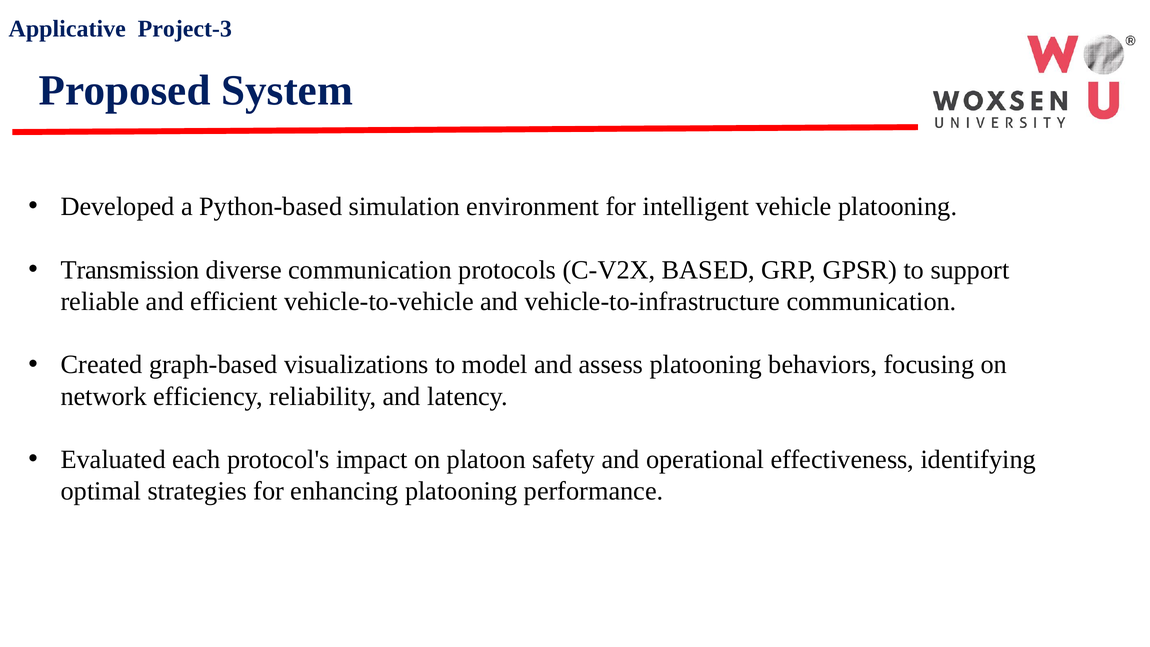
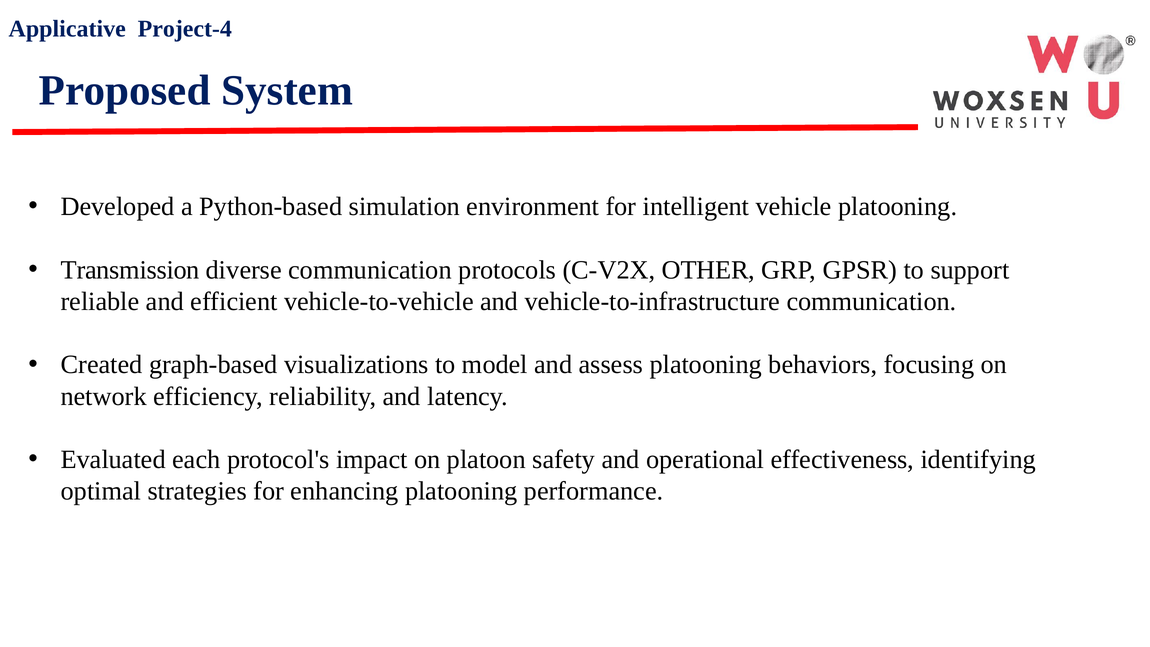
Project-3: Project-3 -> Project-4
BASED: BASED -> OTHER
